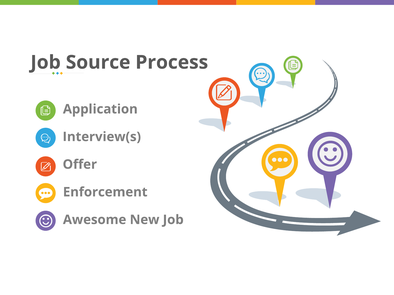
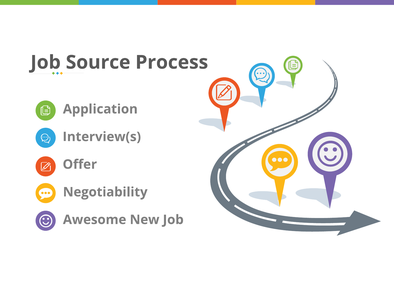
Enforcement: Enforcement -> Negotiability
